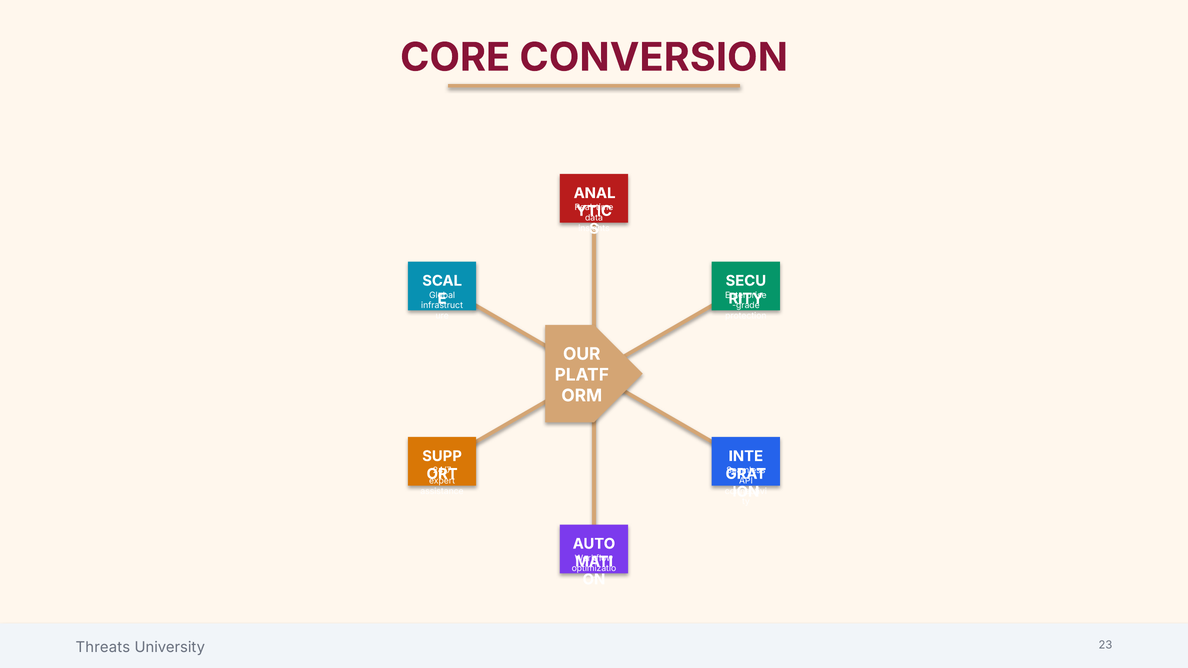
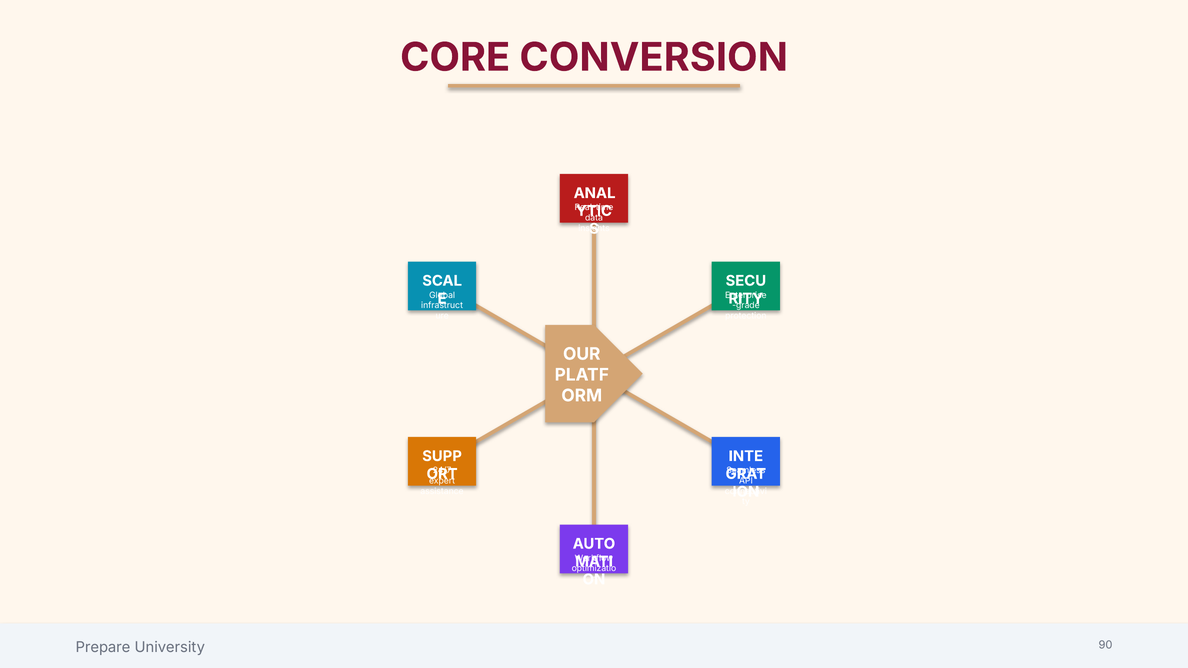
Threats: Threats -> Prepare
23: 23 -> 90
